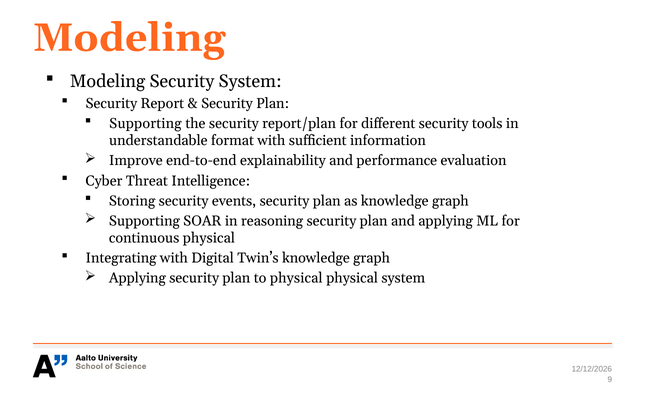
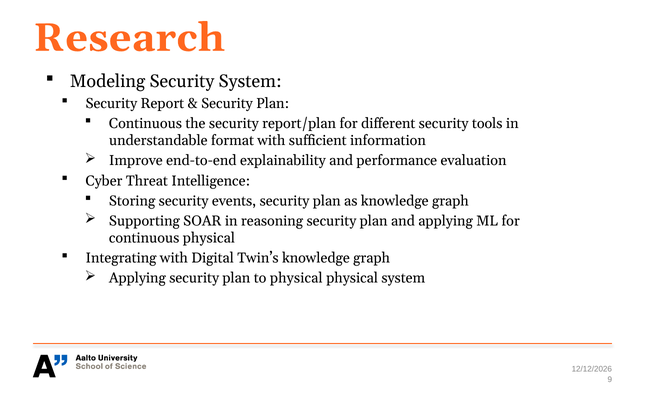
Modeling at (129, 38): Modeling -> Research
Supporting at (145, 124): Supporting -> Continuous
